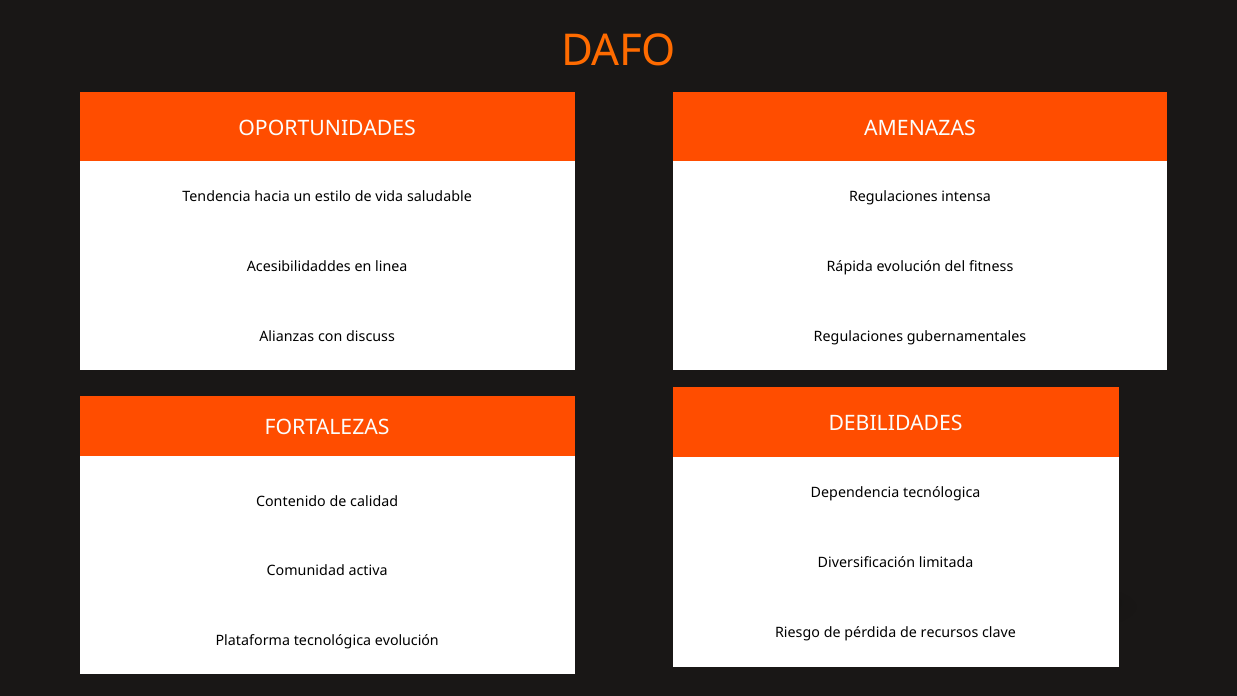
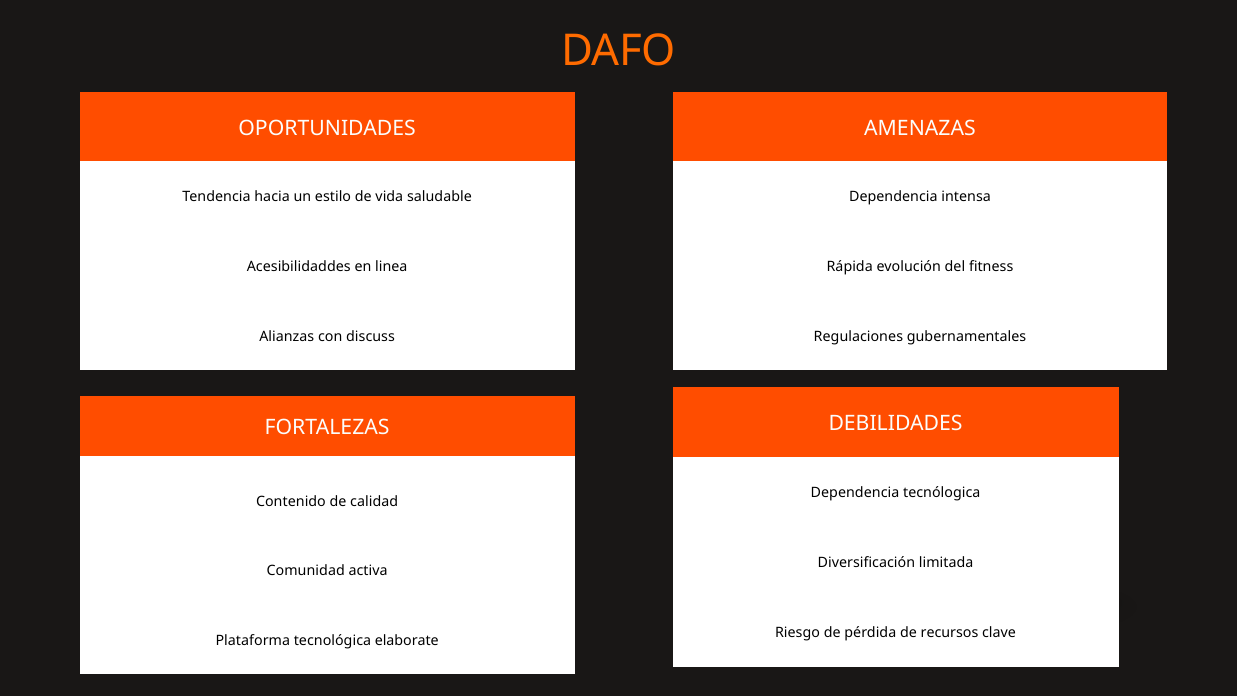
Regulaciones at (893, 197): Regulaciones -> Dependencia
tecnológica evolución: evolución -> elaborate
